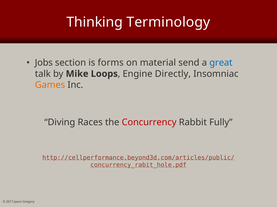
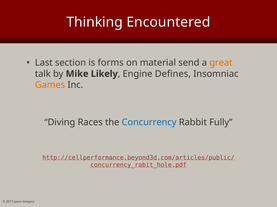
Terminology: Terminology -> Encountered
Jobs: Jobs -> Last
great colour: blue -> orange
Loops: Loops -> Likely
Directly: Directly -> Defines
Concurrency colour: red -> blue
